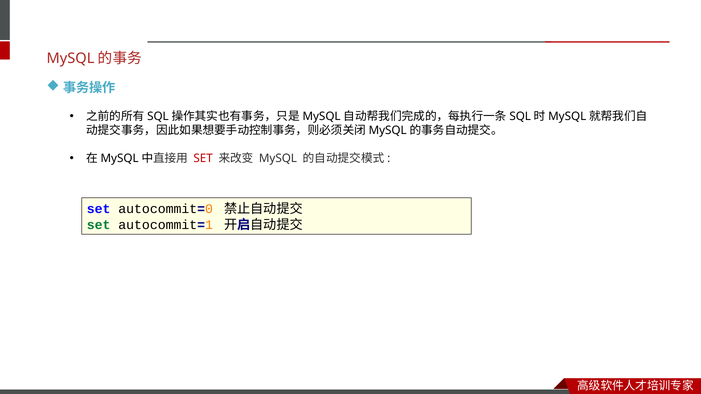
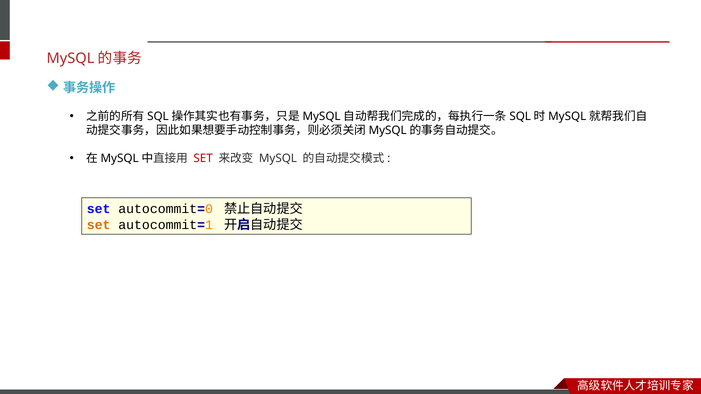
set at (99, 225) colour: green -> orange
